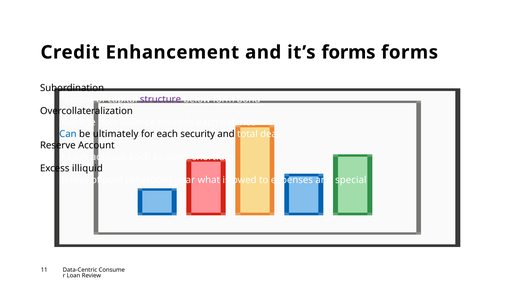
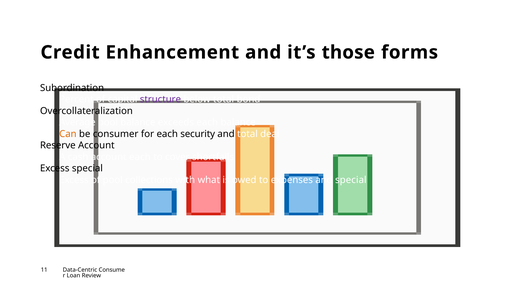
it’s forms: forms -> those
below form: form -> total
Can colour: blue -> orange
ultimately: ultimately -> consumer
Excess illiquid: illiquid -> special
year: year -> with
